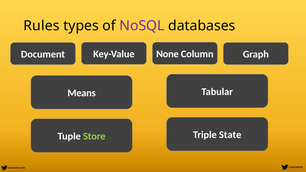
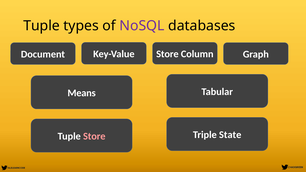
Rules at (41, 26): Rules -> Tuple
Key-Value None: None -> Store
Store at (94, 136) colour: light green -> pink
